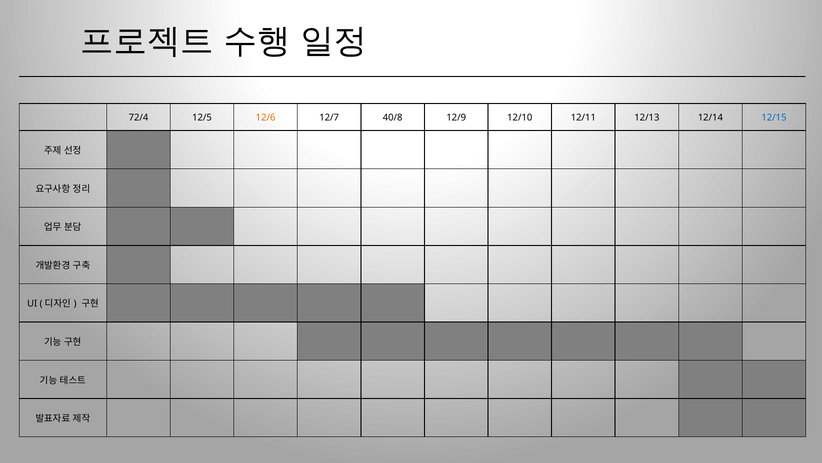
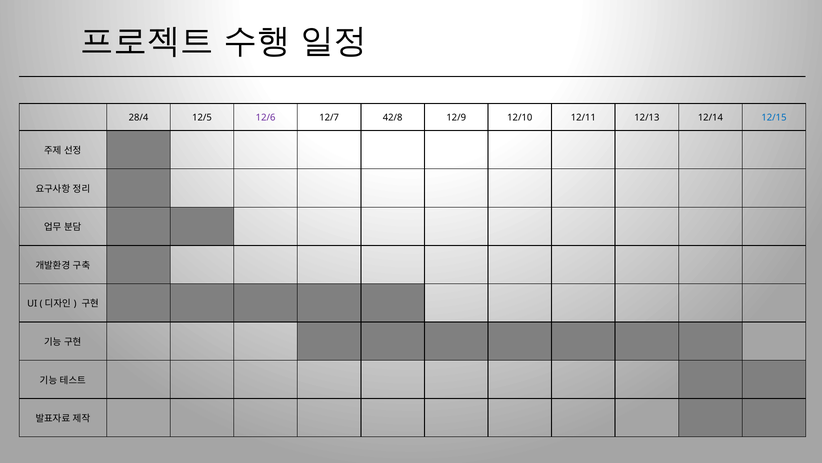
72/4: 72/4 -> 28/4
12/6 colour: orange -> purple
40/8: 40/8 -> 42/8
